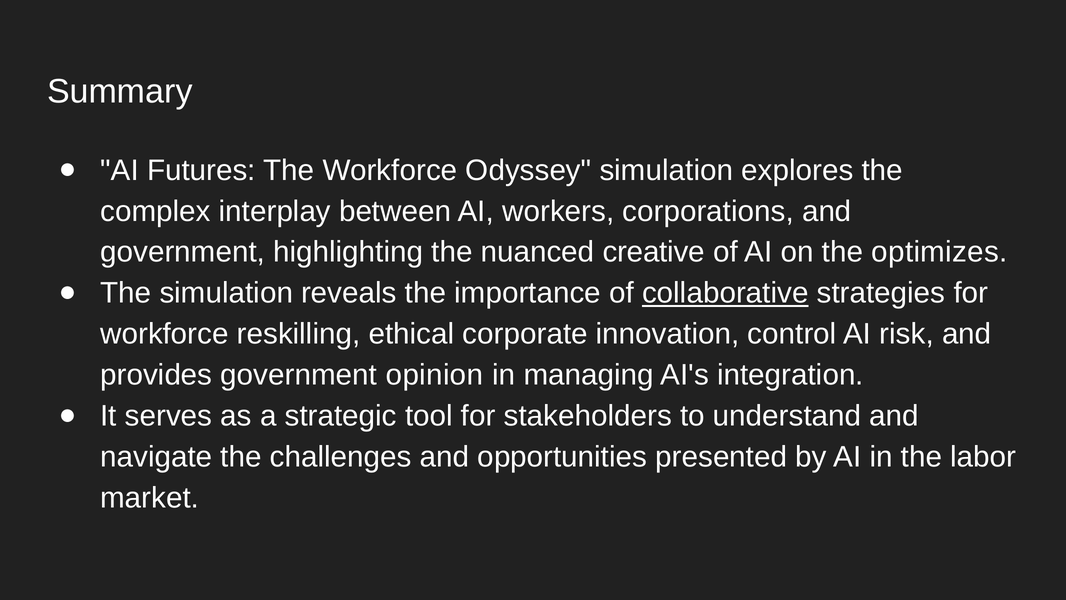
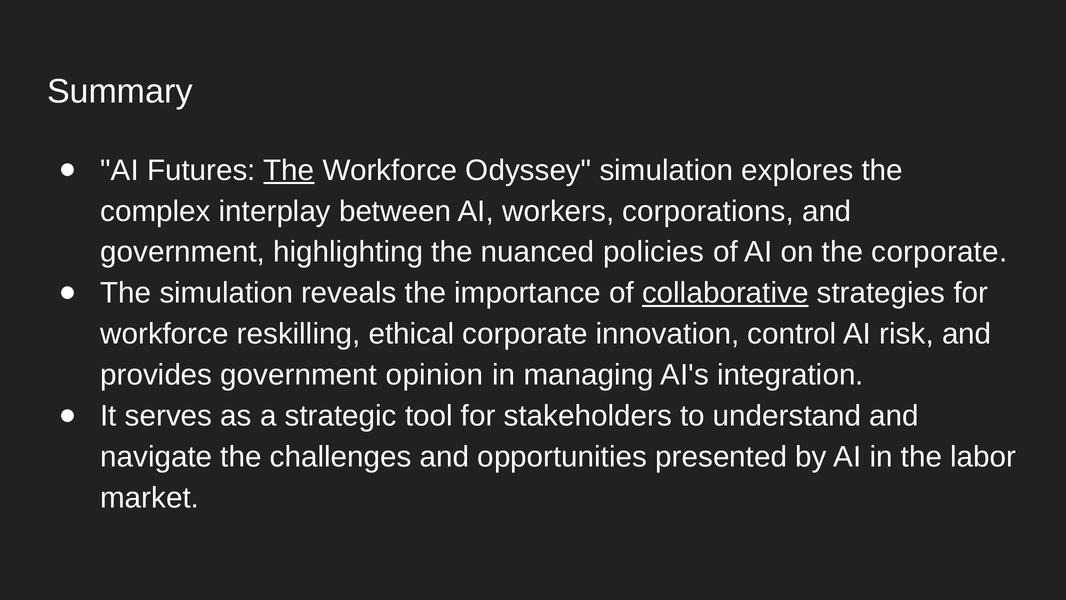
The at (289, 170) underline: none -> present
creative: creative -> policies
the optimizes: optimizes -> corporate
